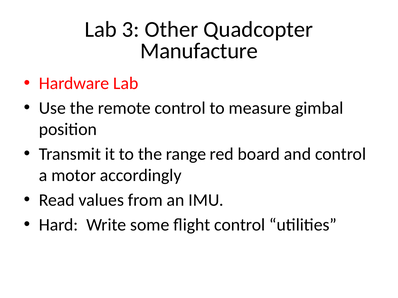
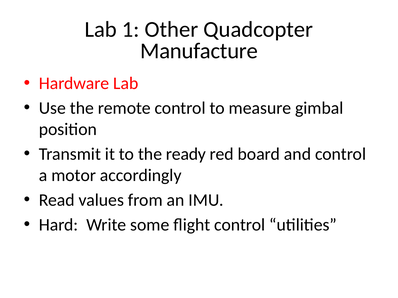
3: 3 -> 1
range: range -> ready
